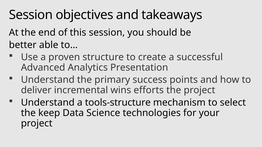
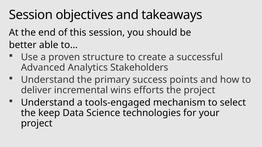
Presentation: Presentation -> Stakeholders
tools-structure: tools-structure -> tools-engaged
